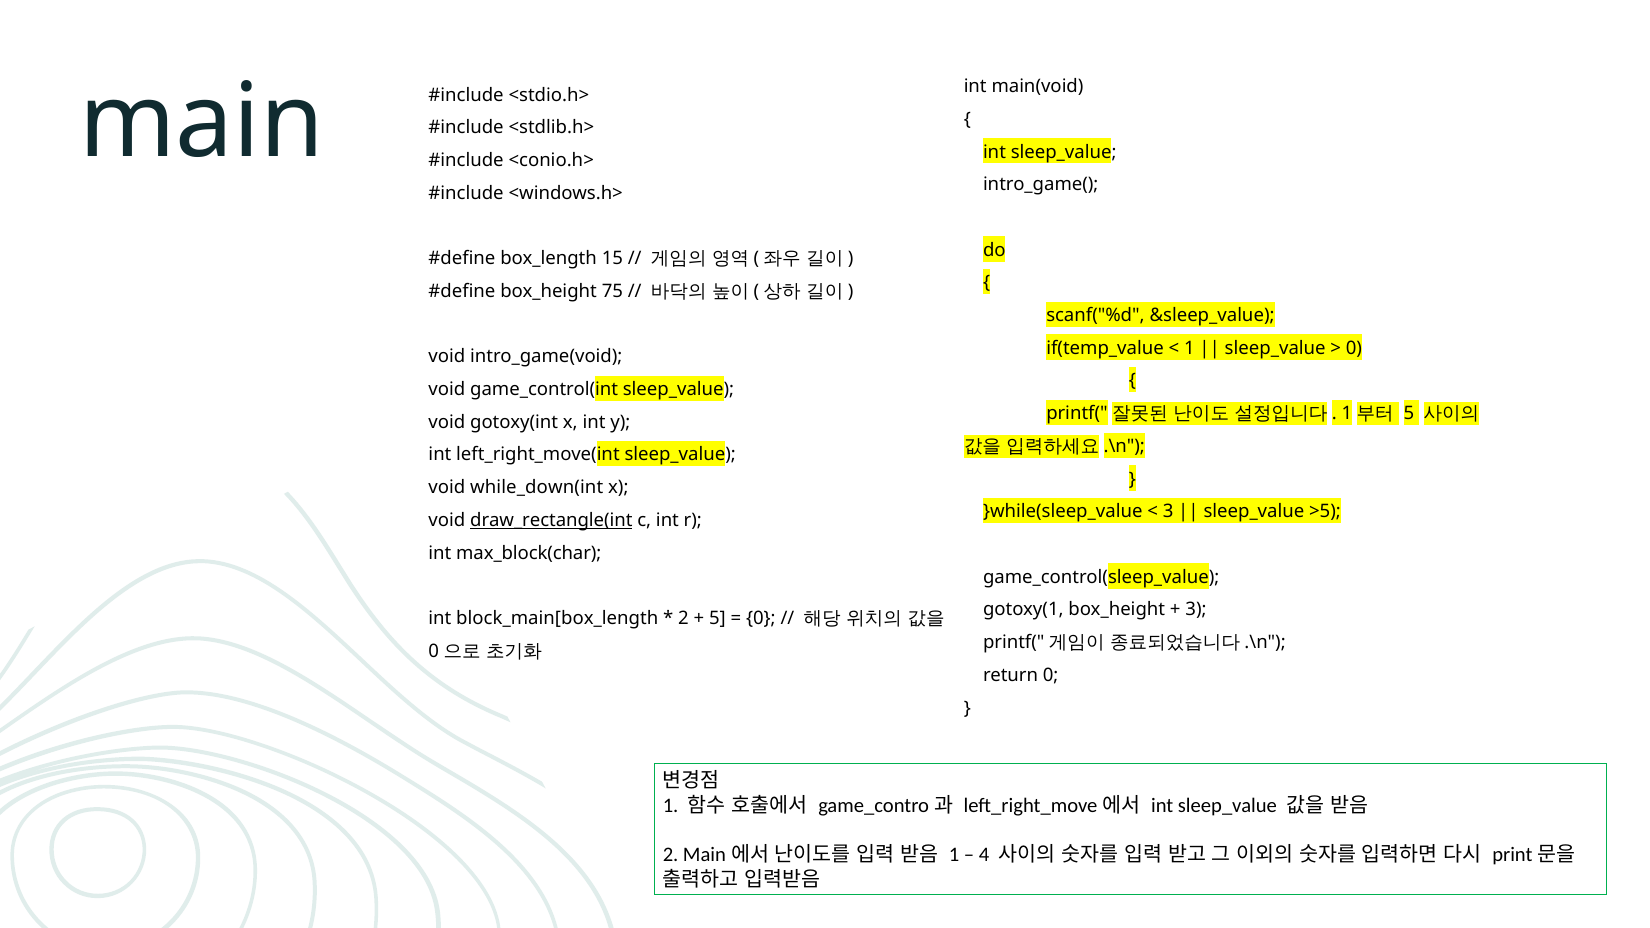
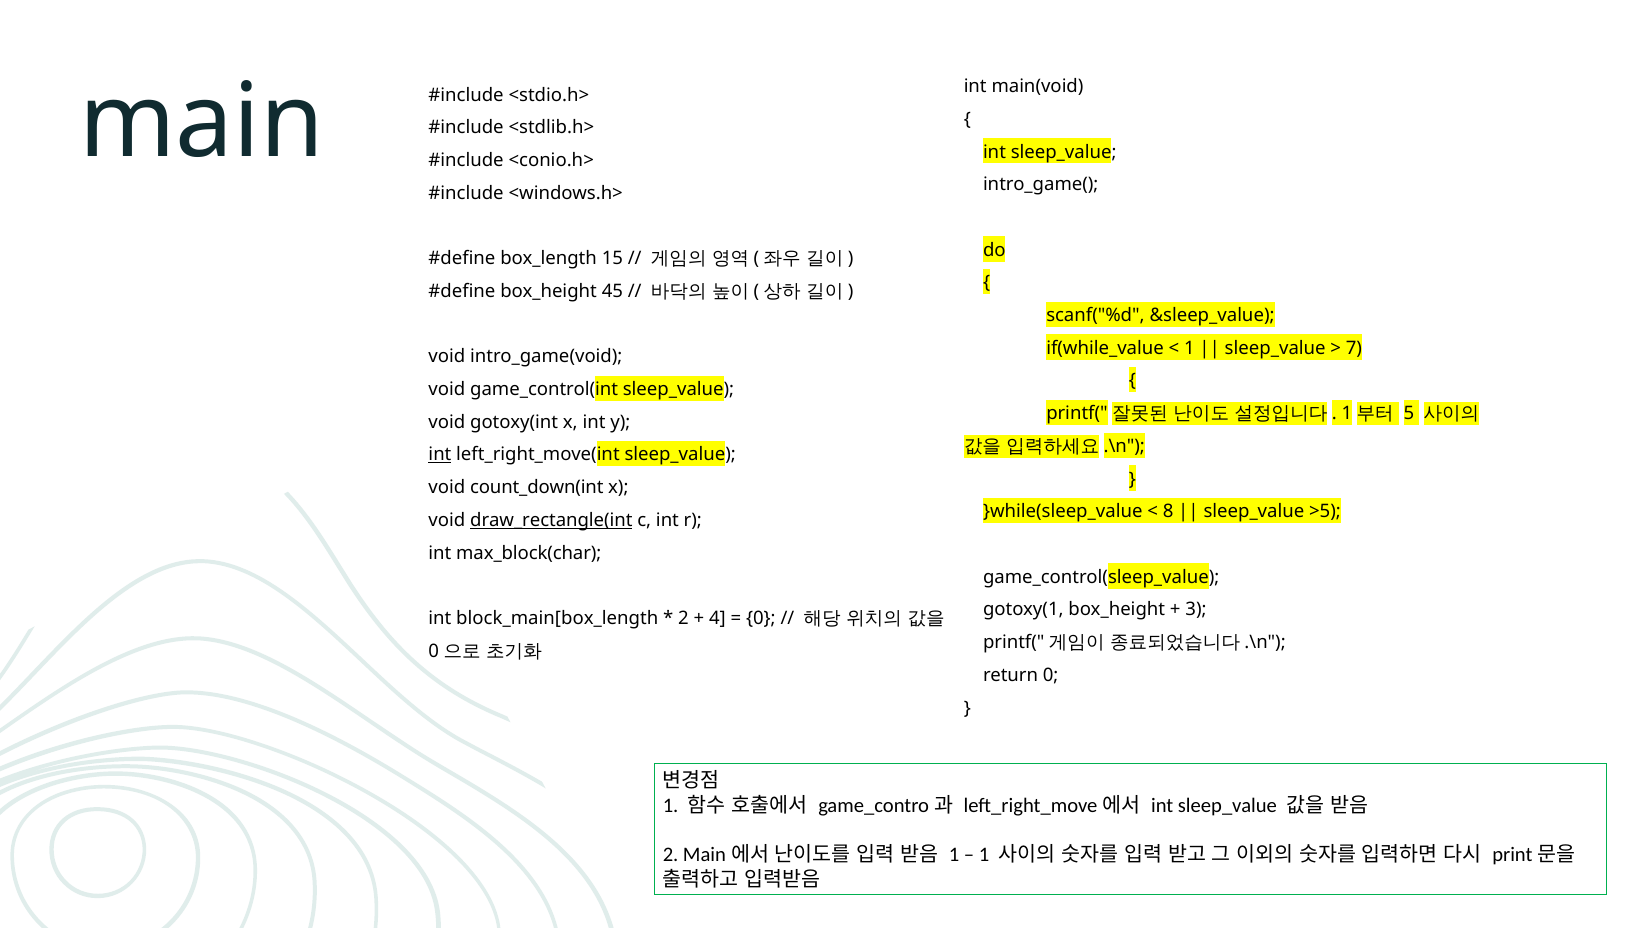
75: 75 -> 45
if(temp_value: if(temp_value -> if(while_value
0 at (1354, 348): 0 -> 7
int at (440, 455) underline: none -> present
while_down(int: while_down(int -> count_down(int
3 at (1168, 512): 3 -> 8
5 at (717, 618): 5 -> 4
4 at (984, 855): 4 -> 1
